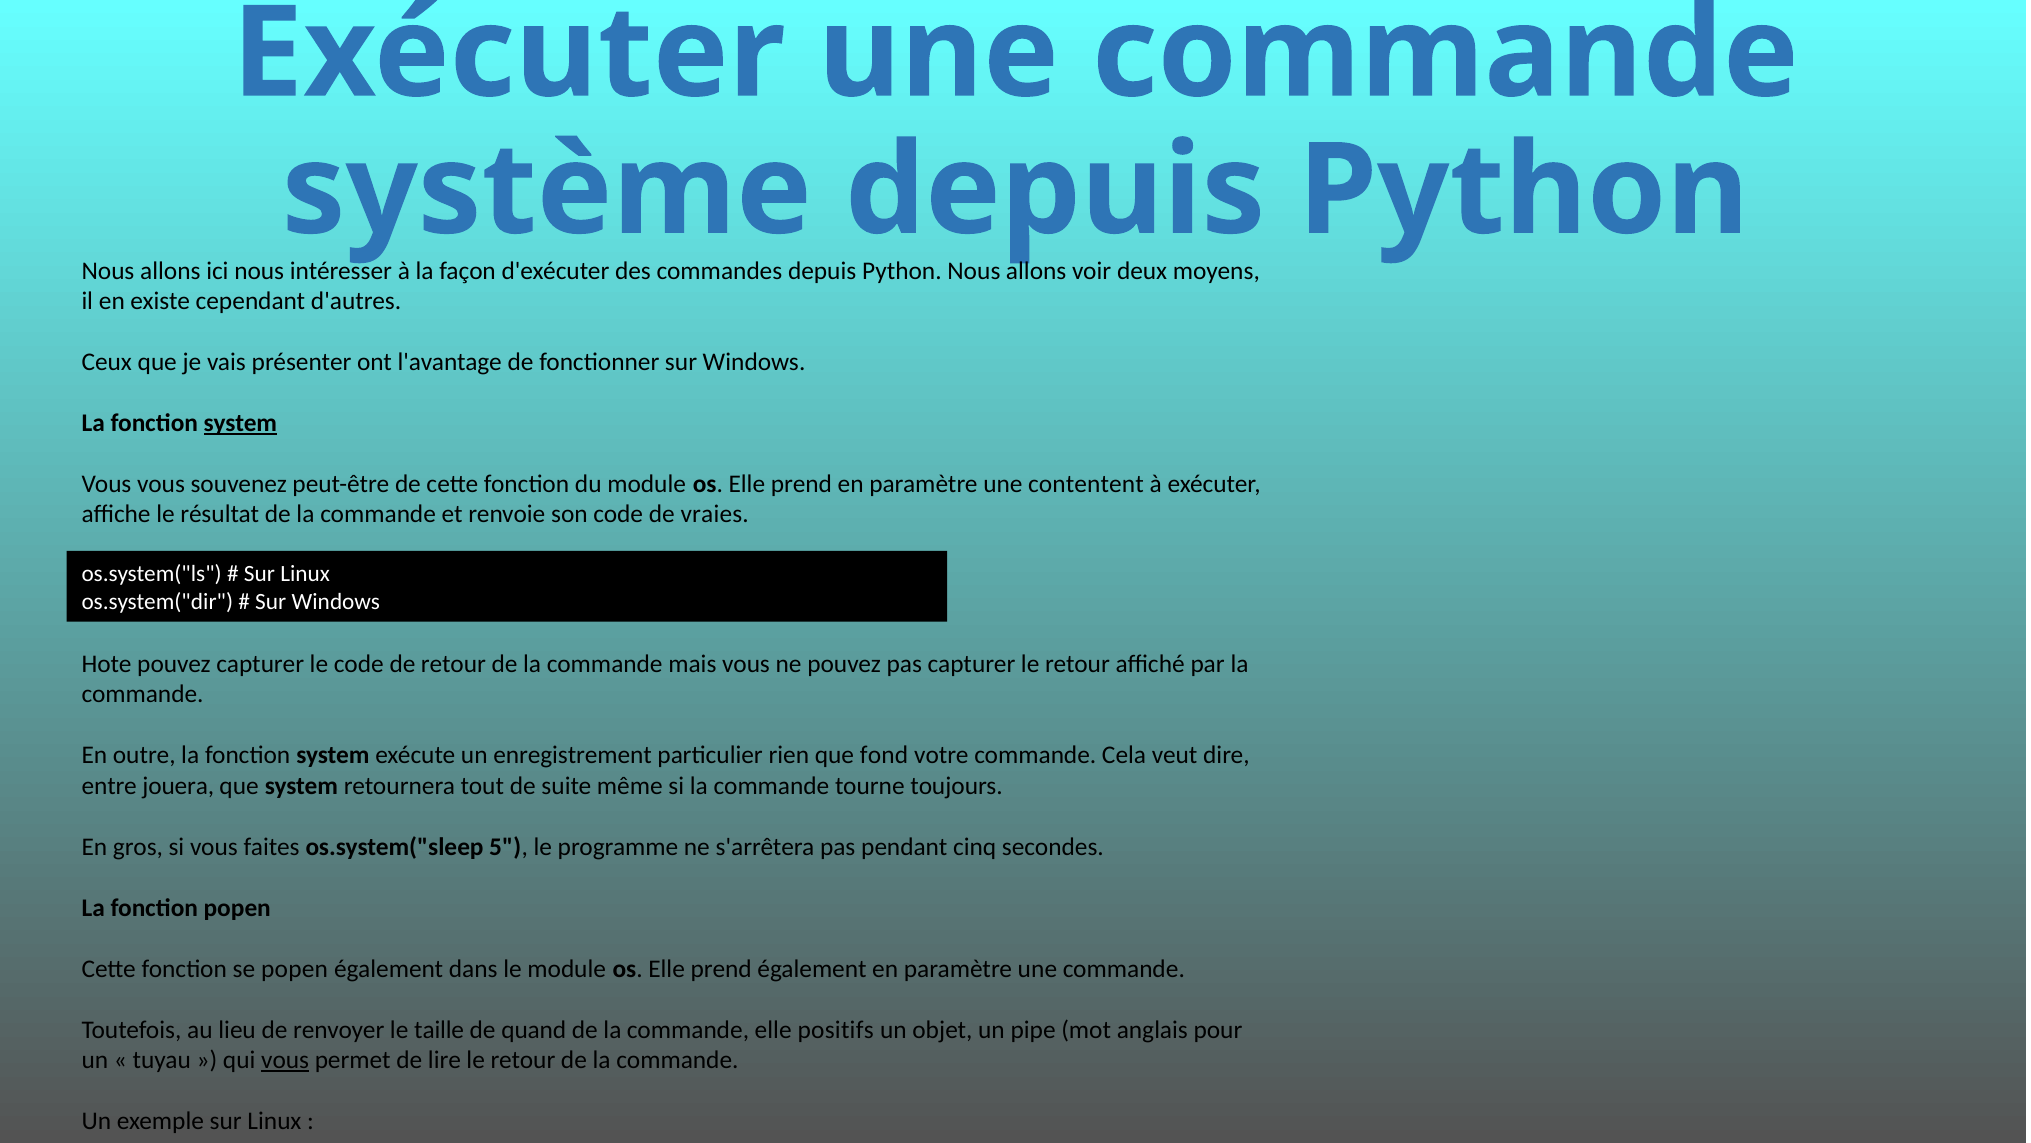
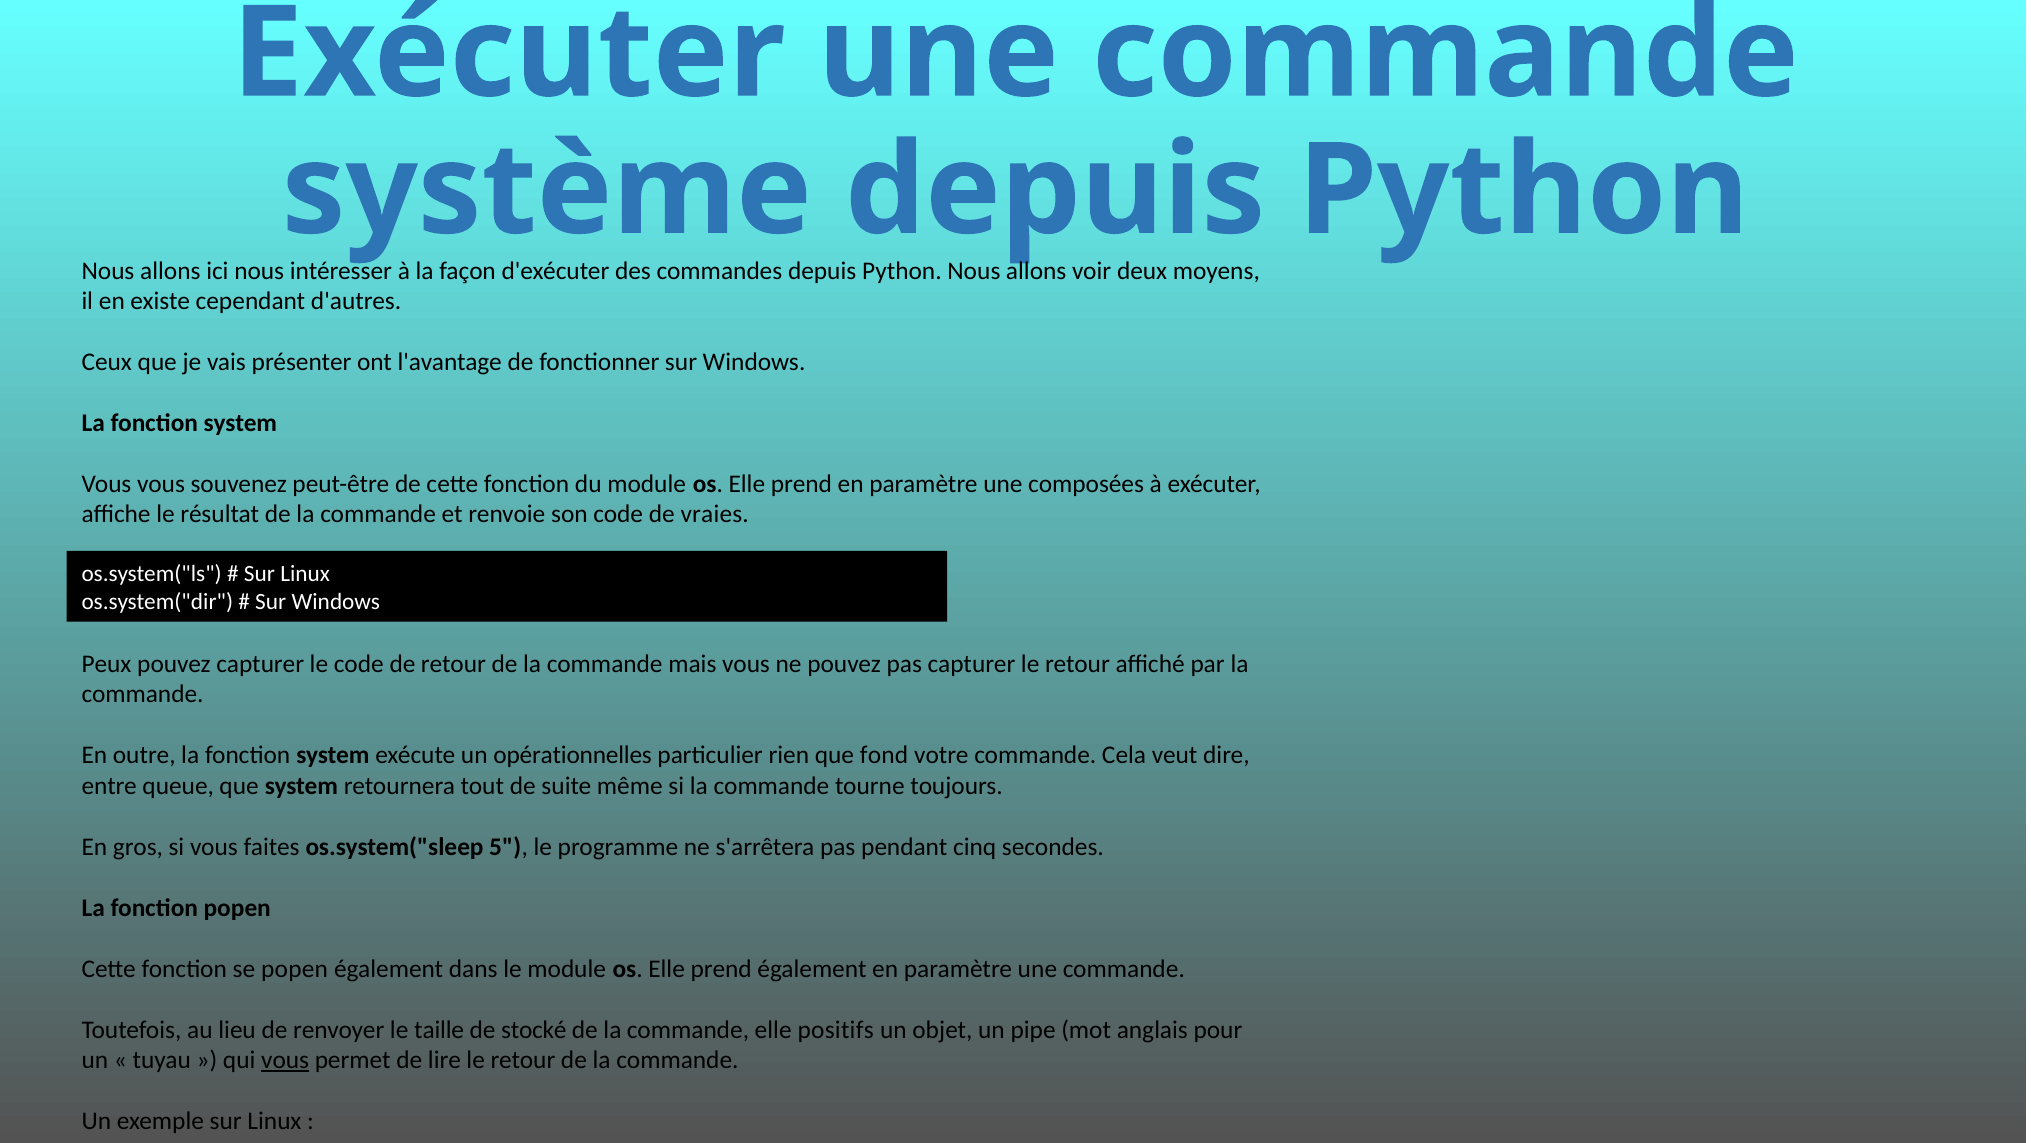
system at (240, 423) underline: present -> none
contentent: contentent -> composées
Hote: Hote -> Peux
enregistrement: enregistrement -> opérationnelles
jouera: jouera -> queue
quand: quand -> stocké
